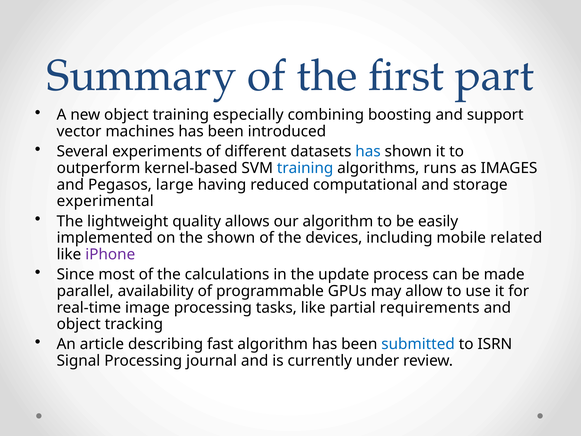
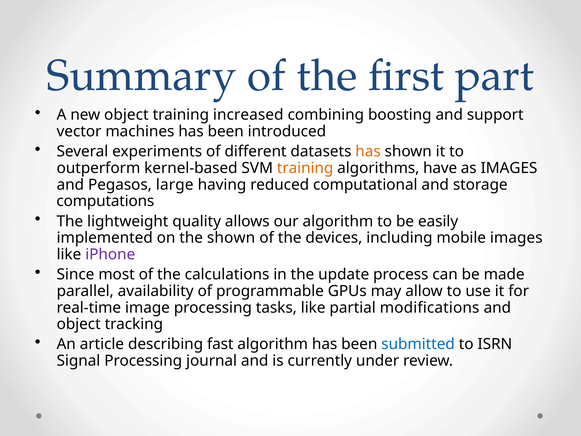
especially: especially -> increased
has at (368, 151) colour: blue -> orange
training at (305, 168) colour: blue -> orange
runs: runs -> have
experimental: experimental -> computations
mobile related: related -> images
requirements: requirements -> modifications
